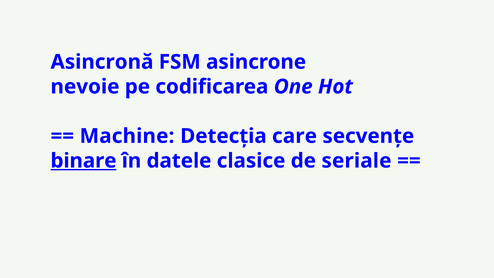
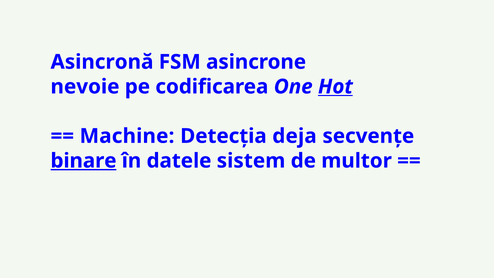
Hot underline: none -> present
care: care -> deja
clasice: clasice -> sistem
seriale: seriale -> multor
